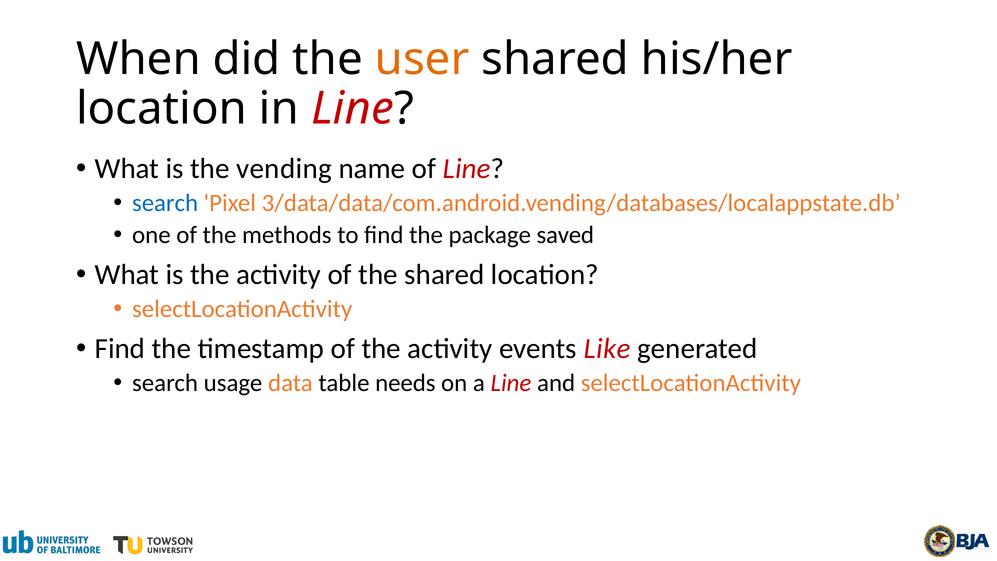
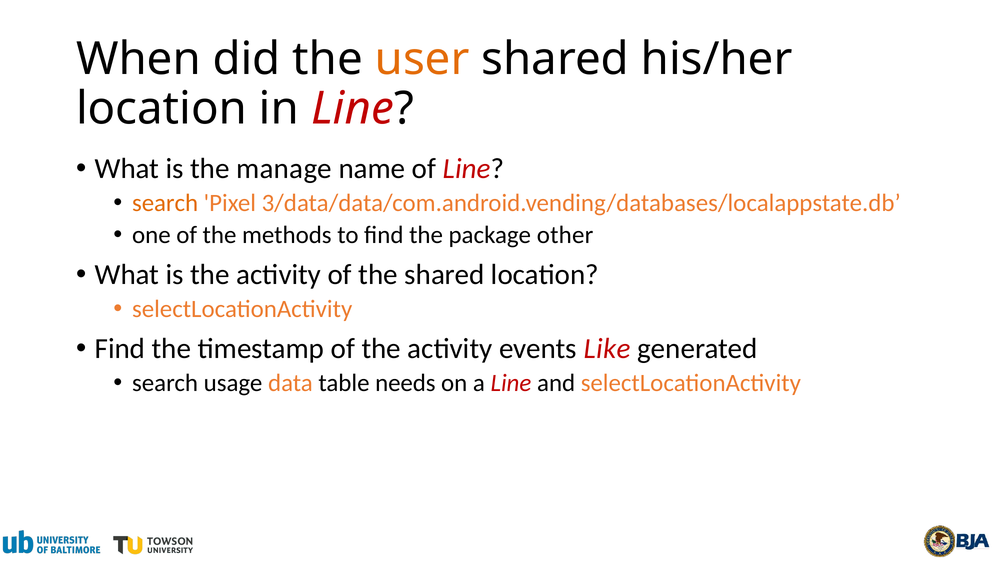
vending: vending -> manage
search at (165, 203) colour: blue -> orange
saved: saved -> other
